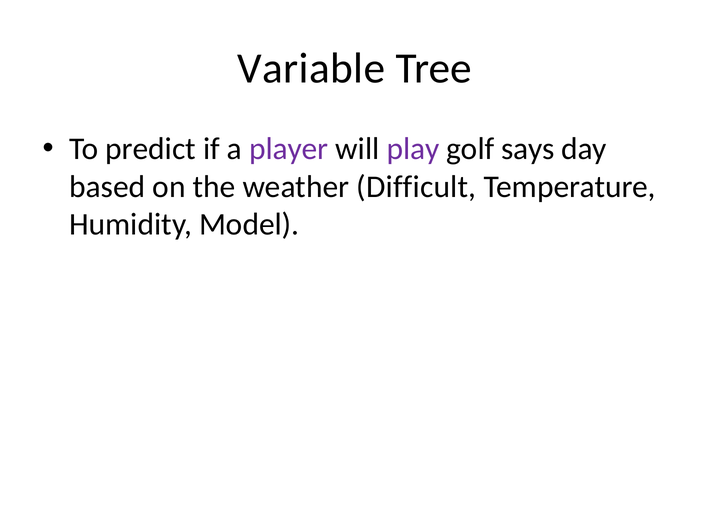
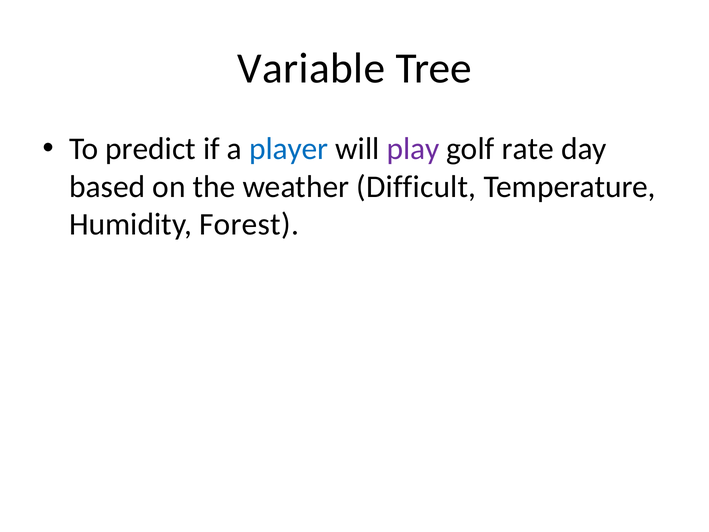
player colour: purple -> blue
says: says -> rate
Model: Model -> Forest
